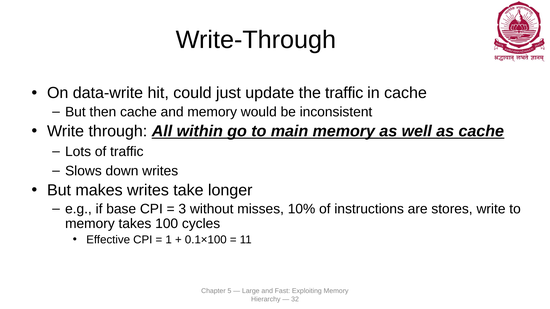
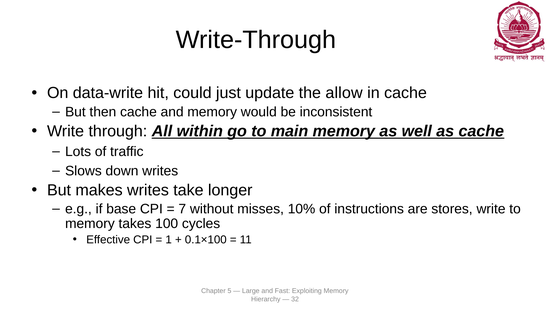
the traffic: traffic -> allow
3: 3 -> 7
